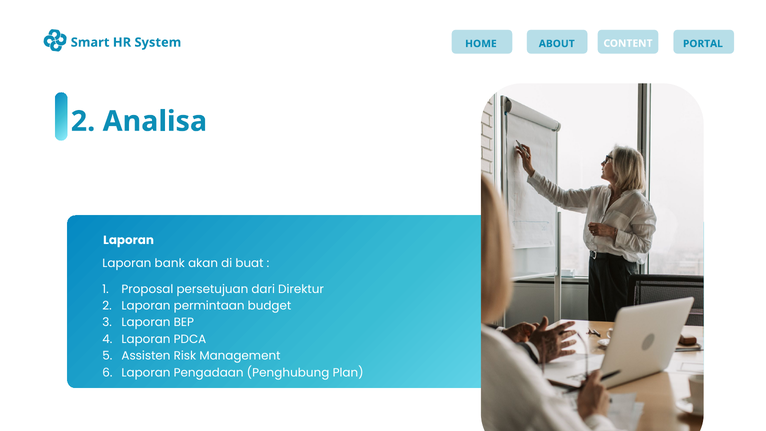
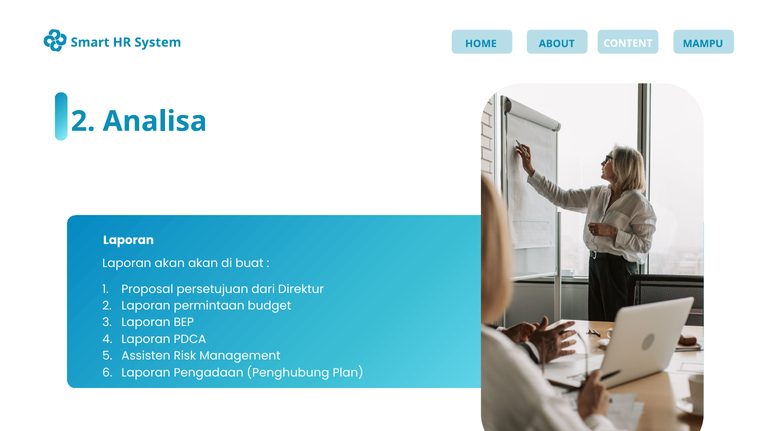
PORTAL: PORTAL -> MAMPU
Laporan bank: bank -> akan
